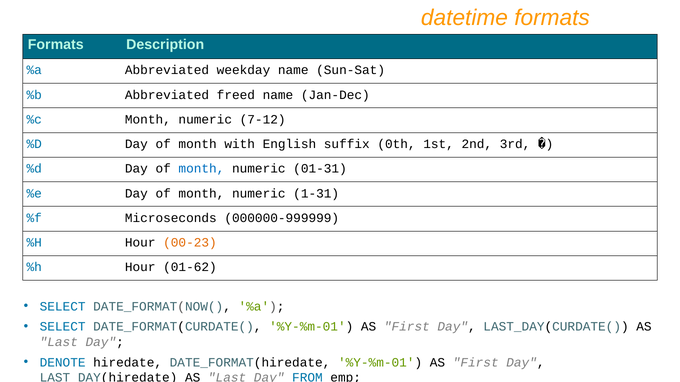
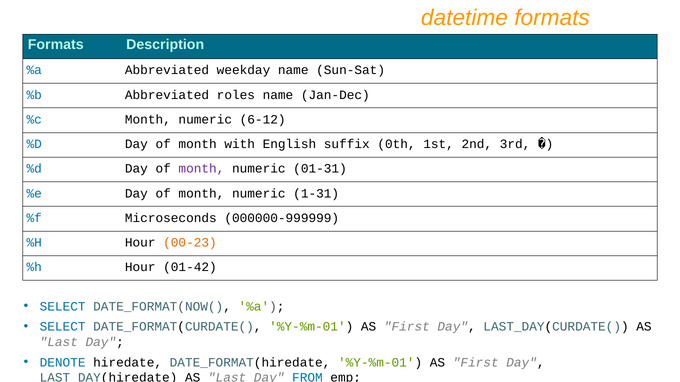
freed: freed -> roles
7-12: 7-12 -> 6-12
month at (201, 169) colour: blue -> purple
01-62: 01-62 -> 01-42
